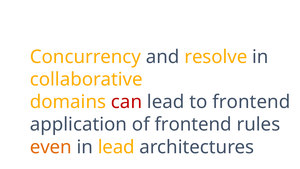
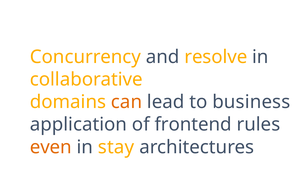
can colour: red -> orange
to frontend: frontend -> business
in lead: lead -> stay
